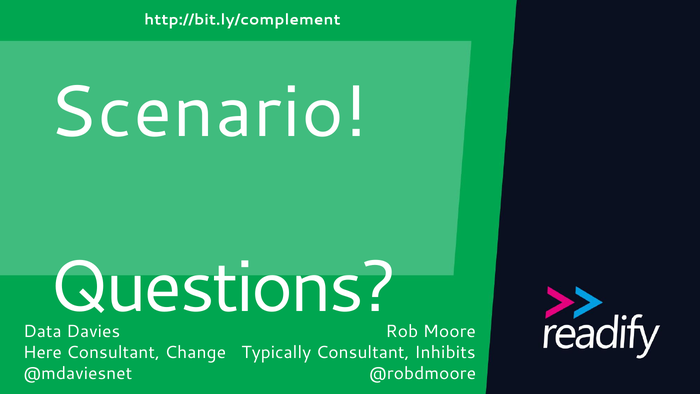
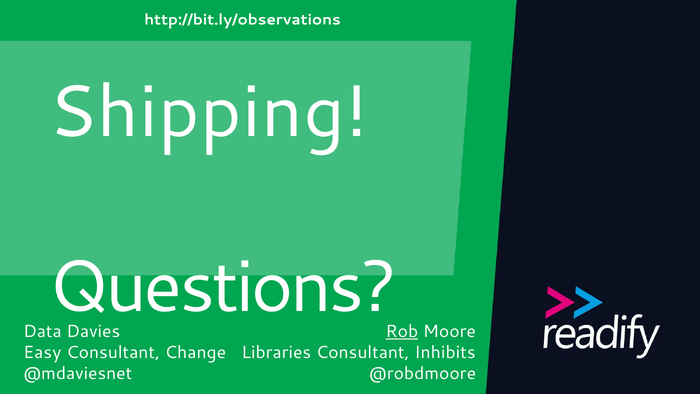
http://bit.ly/complement: http://bit.ly/complement -> http://bit.ly/observations
Scenario: Scenario -> Shipping
Rob underline: none -> present
Here: Here -> Easy
Typically: Typically -> Libraries
